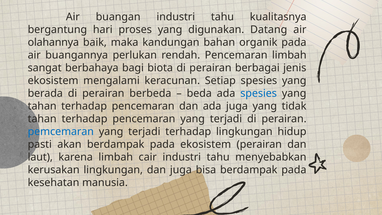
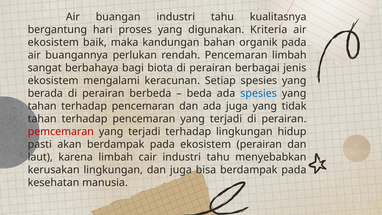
Datang: Datang -> Kriteria
olahannya at (53, 42): olahannya -> ekosistem
pemcemaran colour: blue -> red
